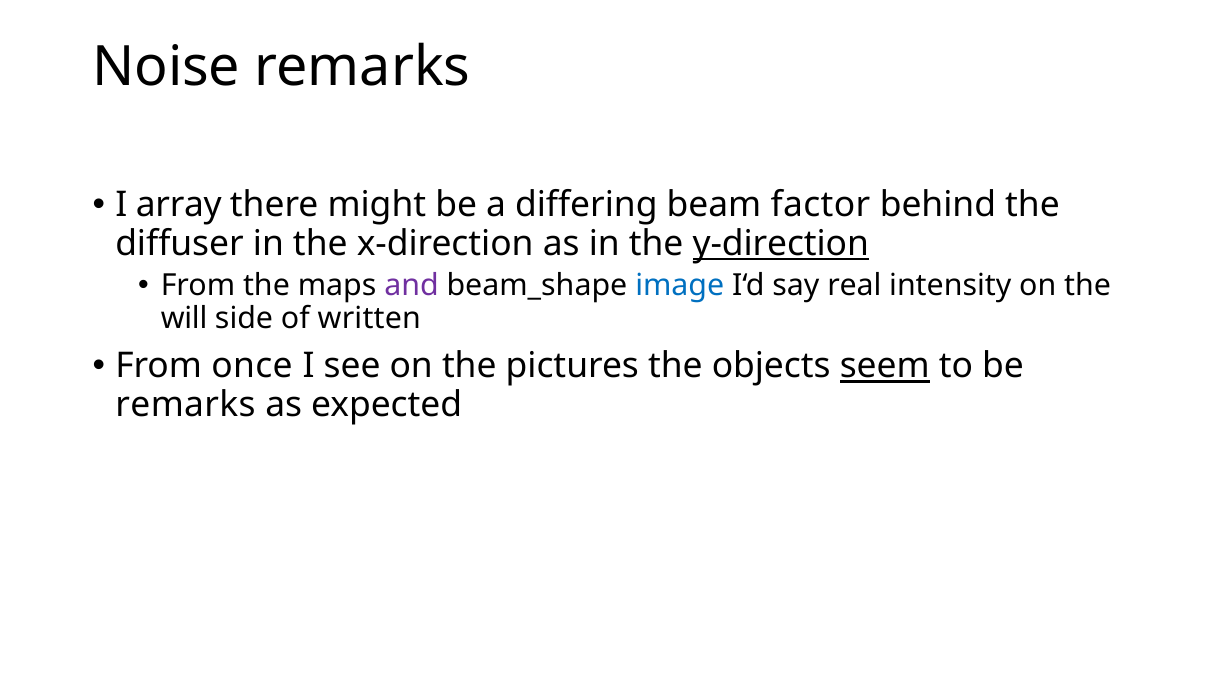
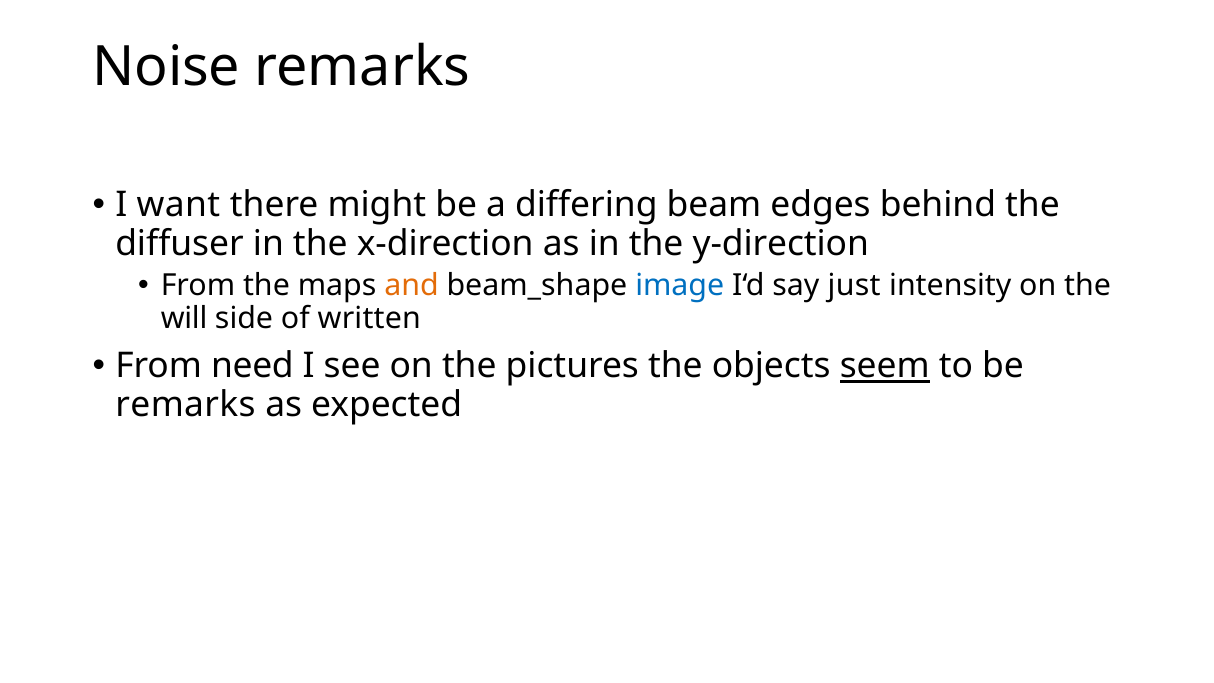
array: array -> want
factor: factor -> edges
y-direction underline: present -> none
and colour: purple -> orange
real: real -> just
once: once -> need
